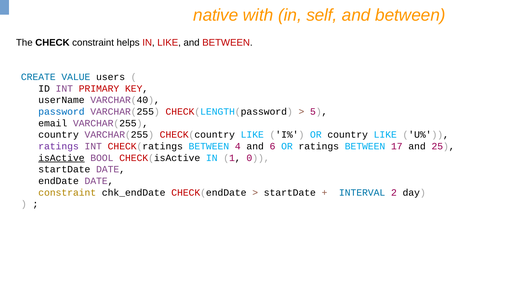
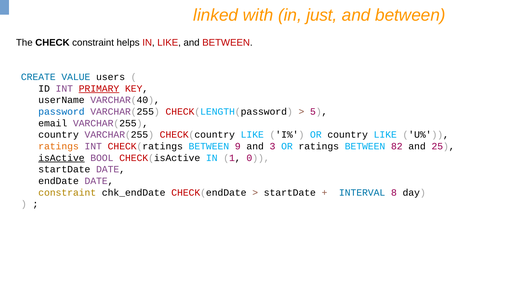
native: native -> linked
self: self -> just
PRIMARY underline: none -> present
ratings at (59, 146) colour: purple -> orange
4: 4 -> 9
6: 6 -> 3
17: 17 -> 82
2: 2 -> 8
